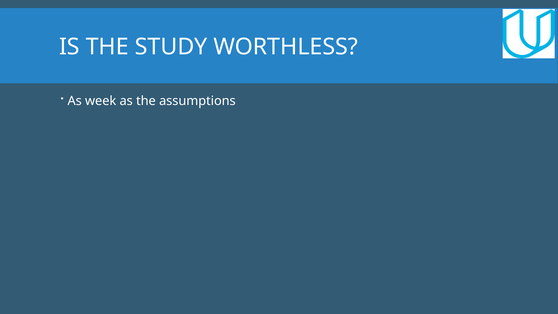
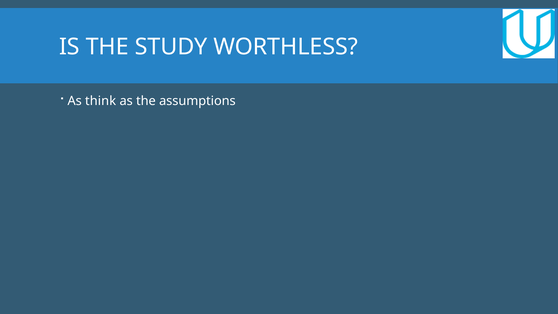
week: week -> think
